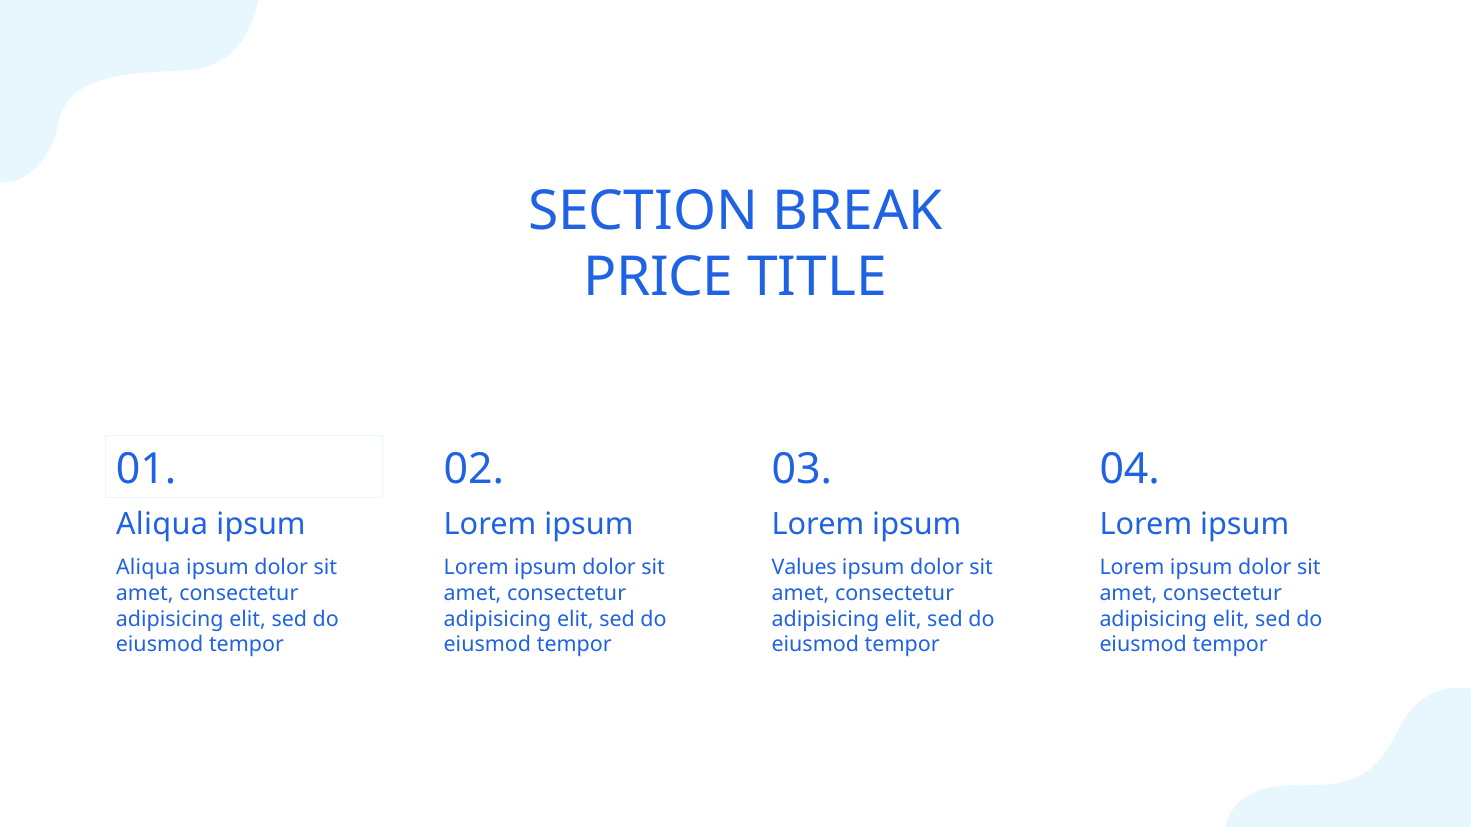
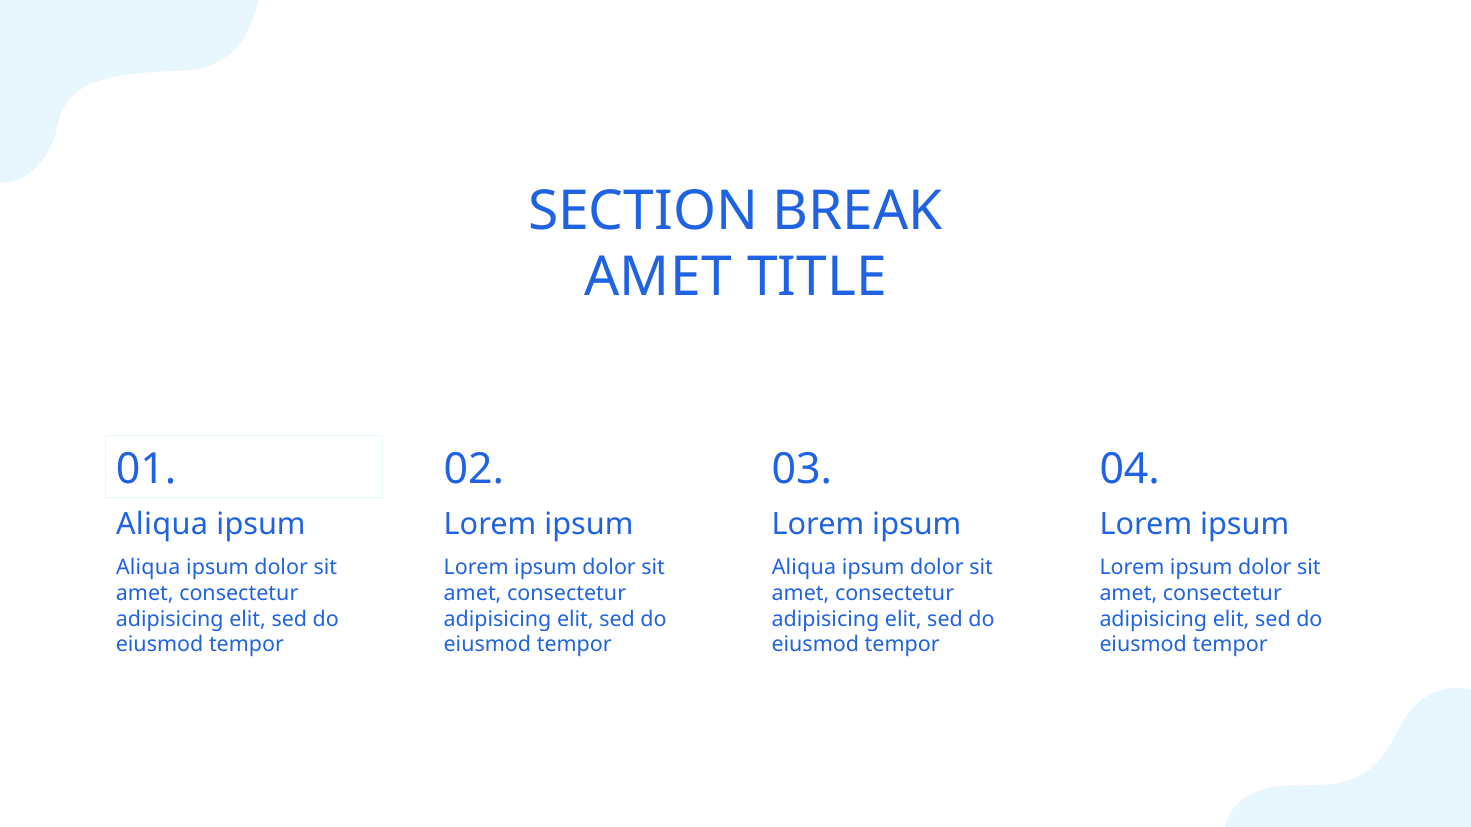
PRICE at (659, 277): PRICE -> AMET
Values at (804, 568): Values -> Aliqua
